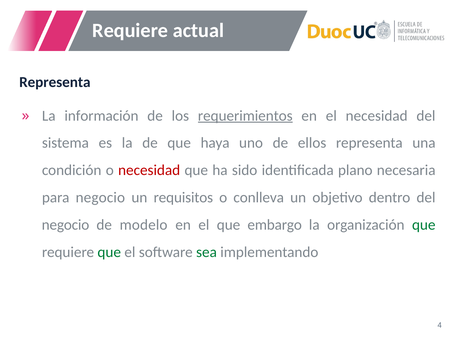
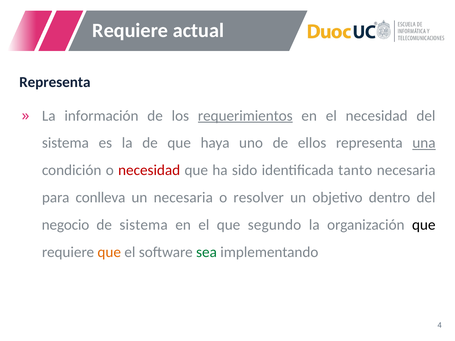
una underline: none -> present
plano: plano -> tanto
para negocio: negocio -> conlleva
un requisitos: requisitos -> necesaria
conlleva: conlleva -> resolver
de modelo: modelo -> sistema
embargo: embargo -> segundo
que at (424, 225) colour: green -> black
que at (109, 252) colour: green -> orange
